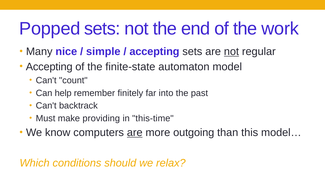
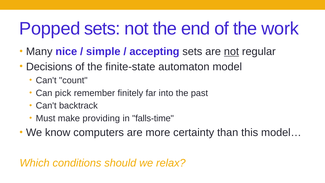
Accepting at (49, 67): Accepting -> Decisions
help: help -> pick
this-time: this-time -> falls-time
are at (135, 132) underline: present -> none
outgoing: outgoing -> certainty
